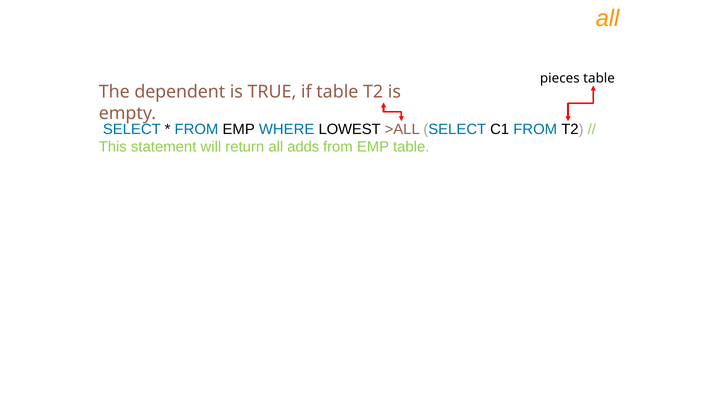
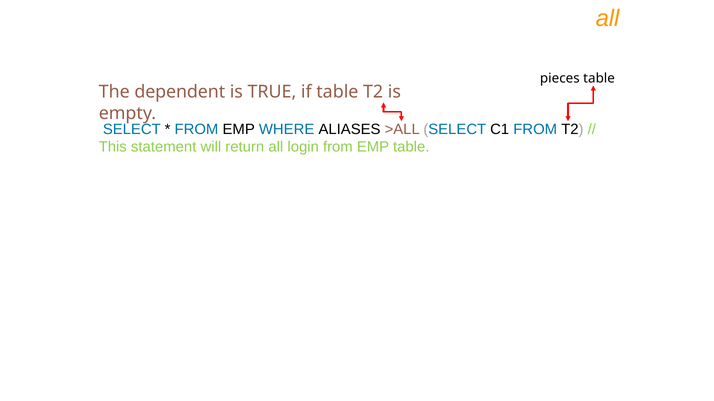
LOWEST: LOWEST -> ALIASES
adds: adds -> login
